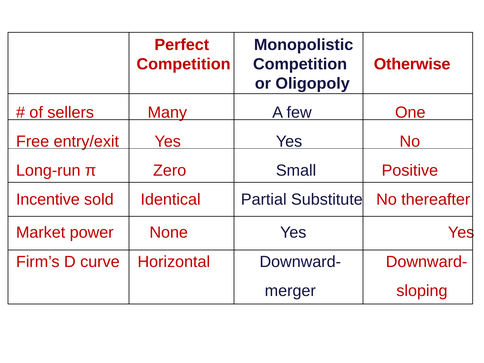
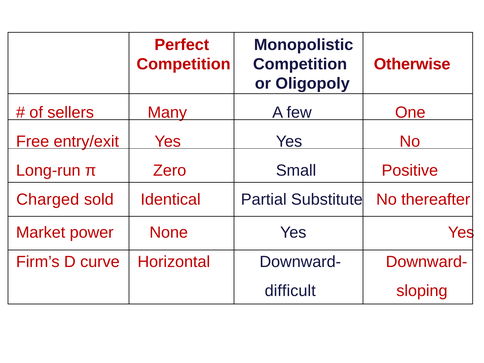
Incentive: Incentive -> Charged
merger: merger -> difficult
